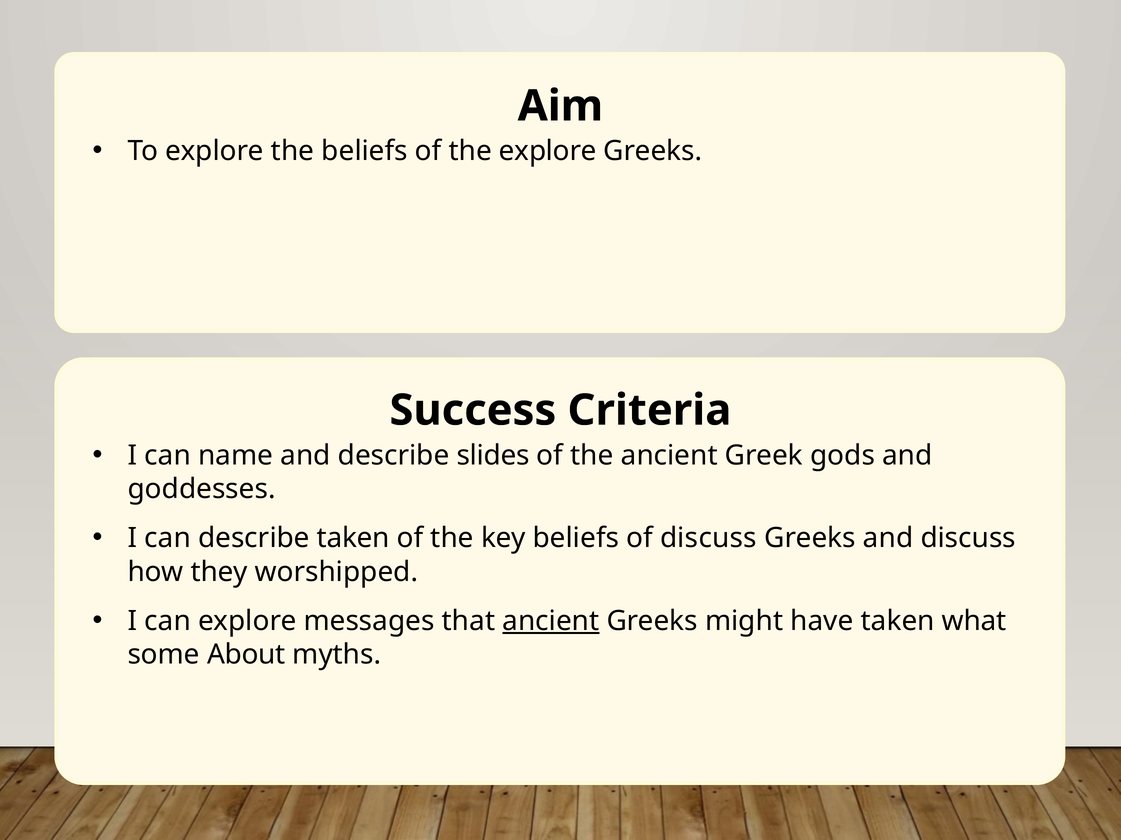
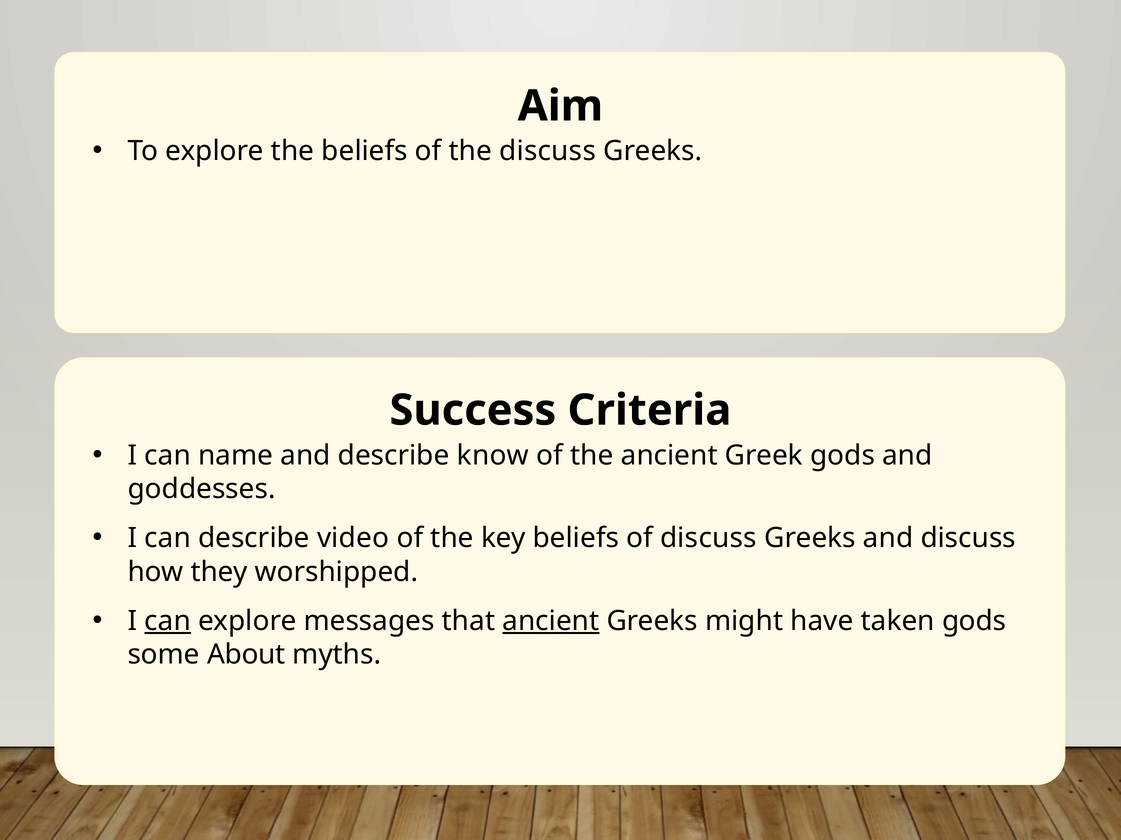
the explore: explore -> discuss
slides: slides -> know
describe taken: taken -> video
can at (168, 622) underline: none -> present
taken what: what -> gods
